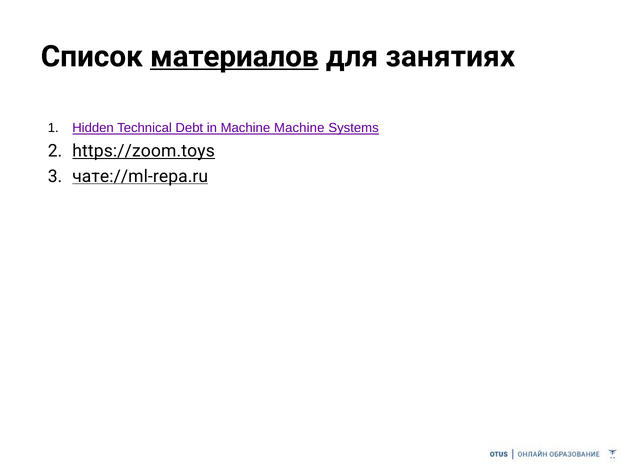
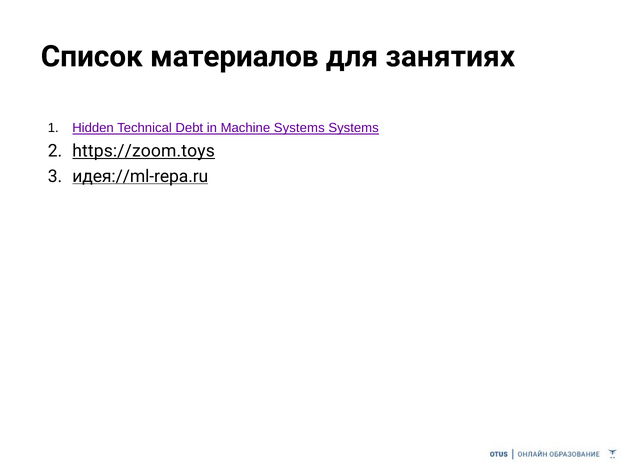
материалов underline: present -> none
Machine Machine: Machine -> Systems
чате://ml-repa.ru: чате://ml-repa.ru -> идея://ml-repa.ru
